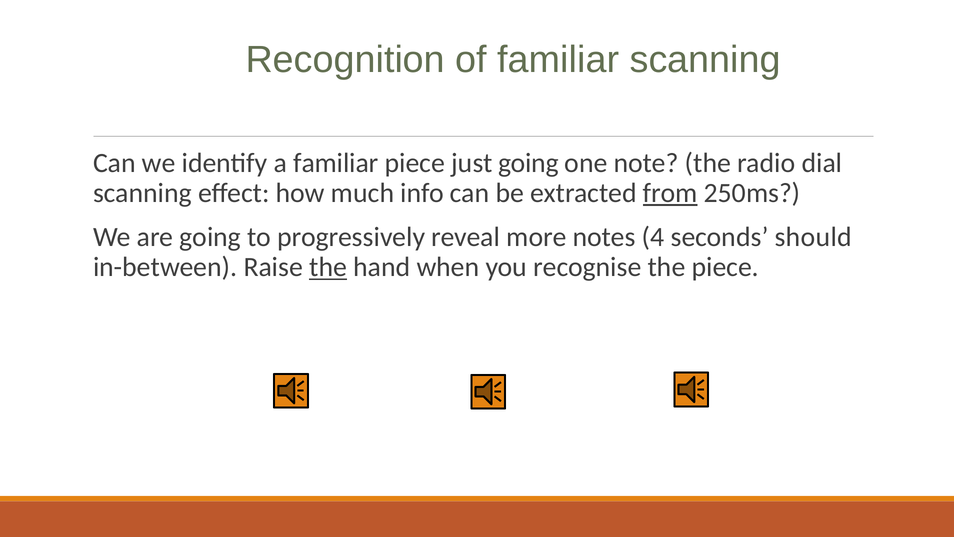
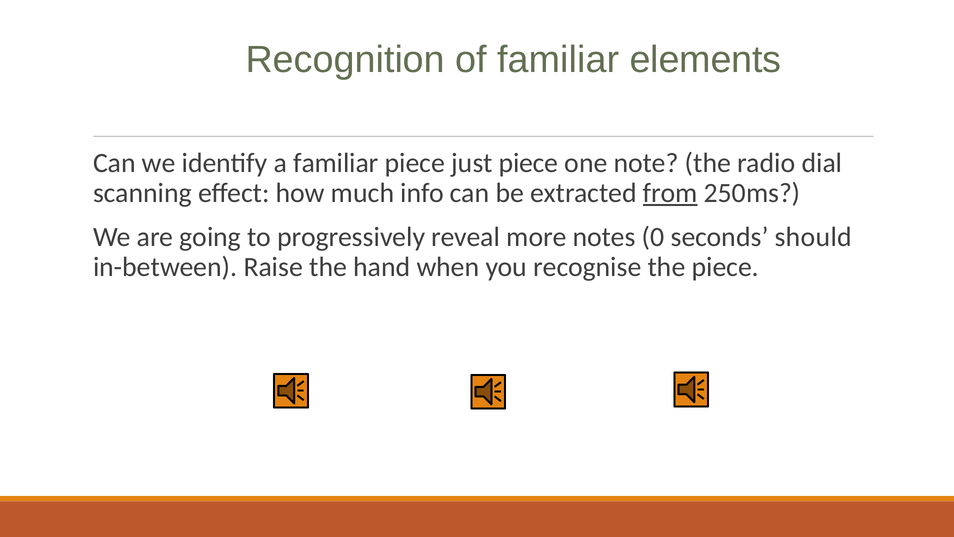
familiar scanning: scanning -> elements
just going: going -> piece
4: 4 -> 0
the at (328, 267) underline: present -> none
